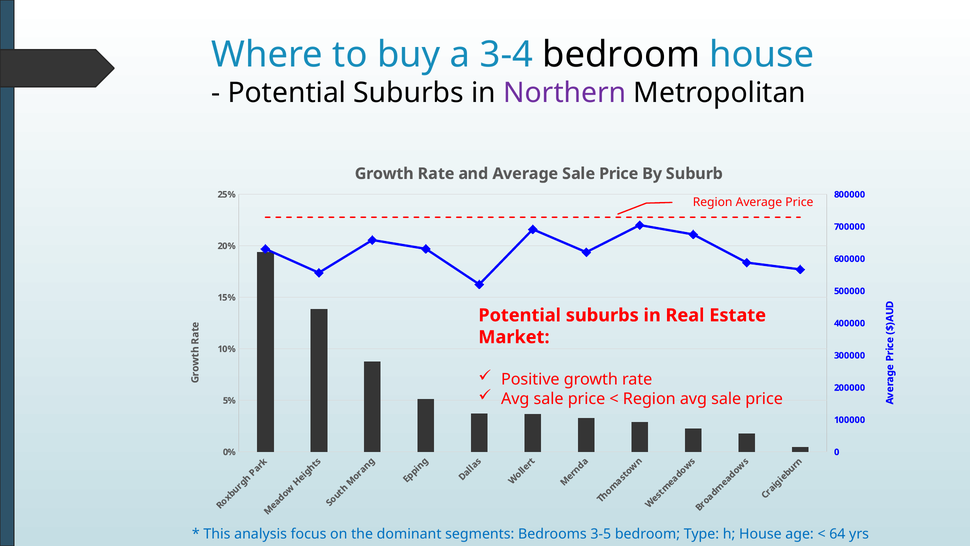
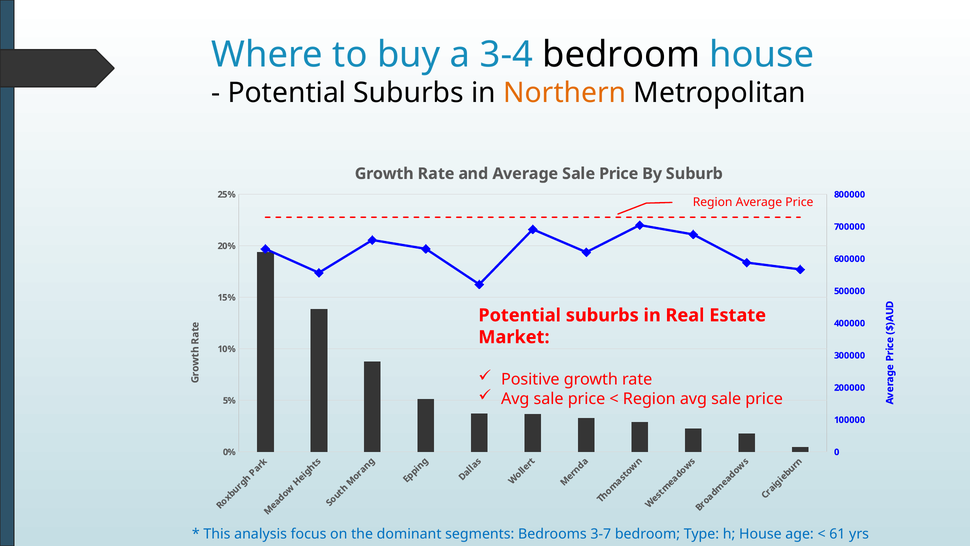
Northern colour: purple -> orange
3-5: 3-5 -> 3-7
64: 64 -> 61
